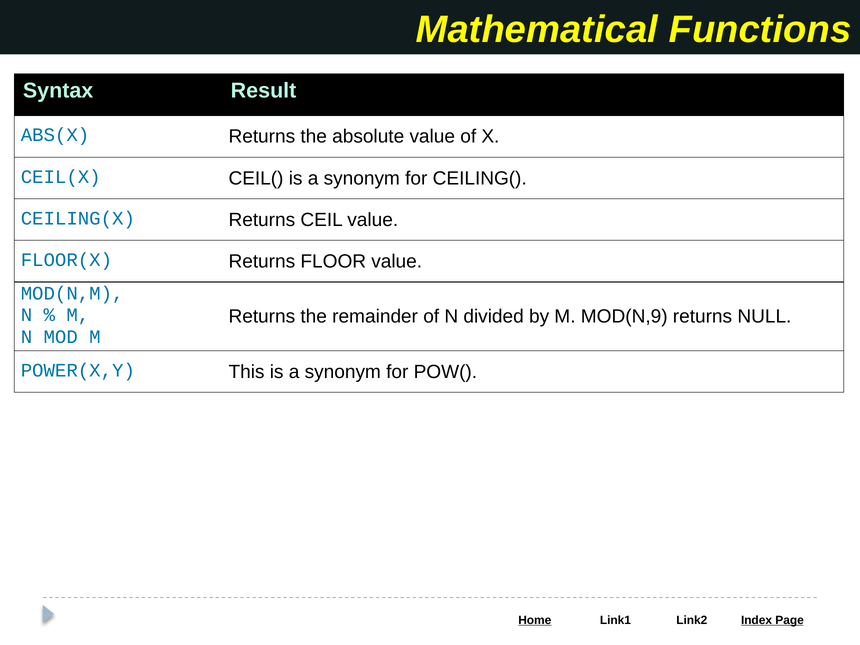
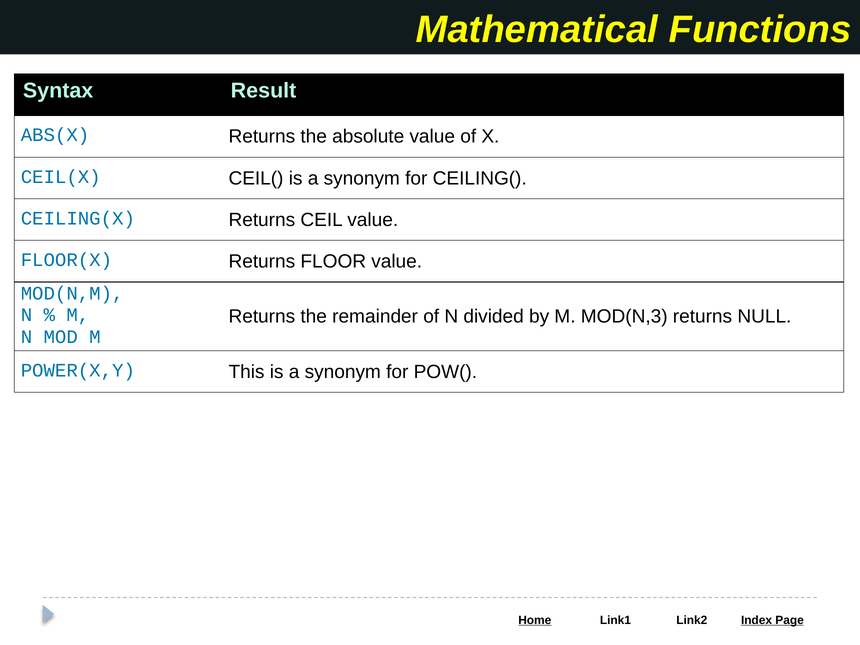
MOD(N,9: MOD(N,9 -> MOD(N,3
